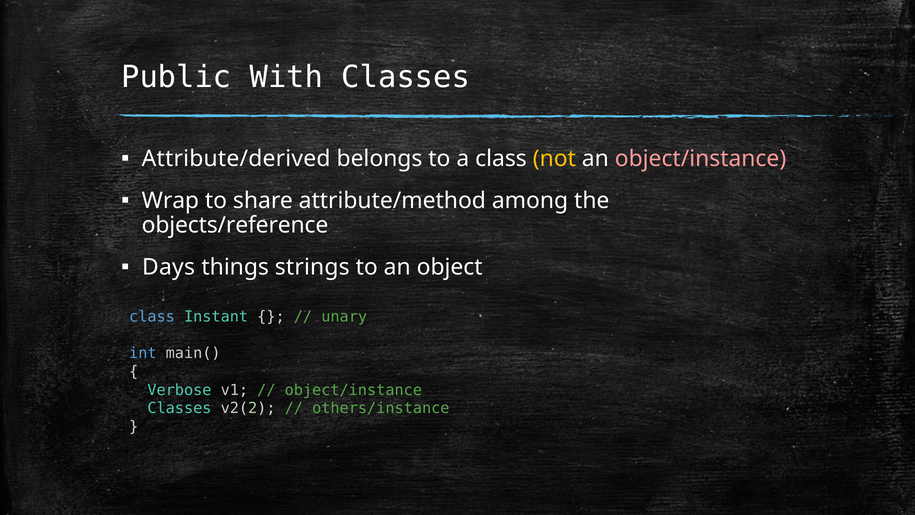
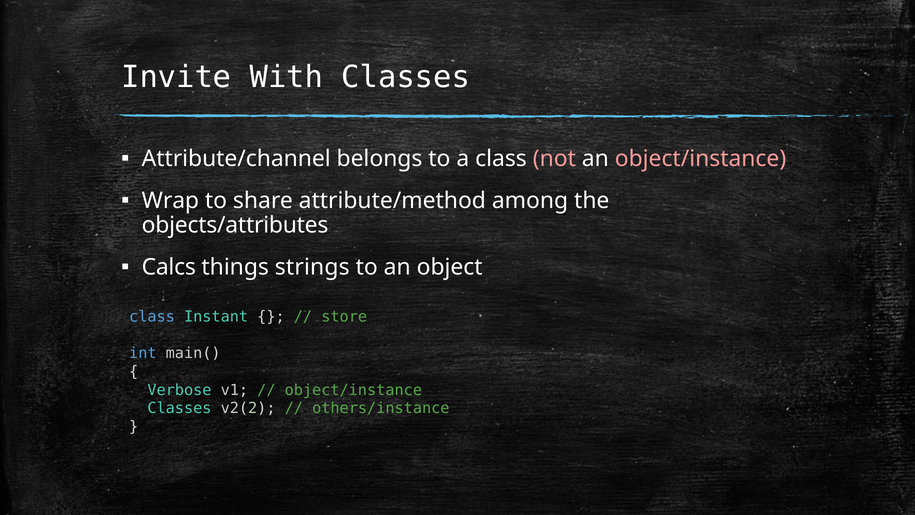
Public: Public -> Invite
Attribute/derived: Attribute/derived -> Attribute/channel
not colour: yellow -> pink
objects/reference: objects/reference -> objects/attributes
Days: Days -> Calcs
unary: unary -> store
